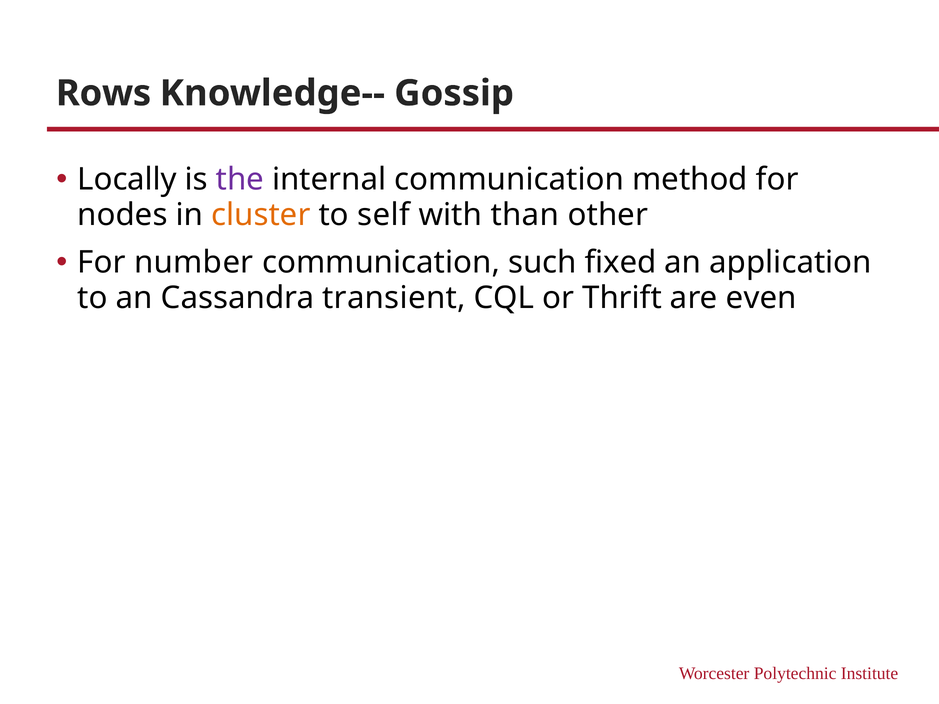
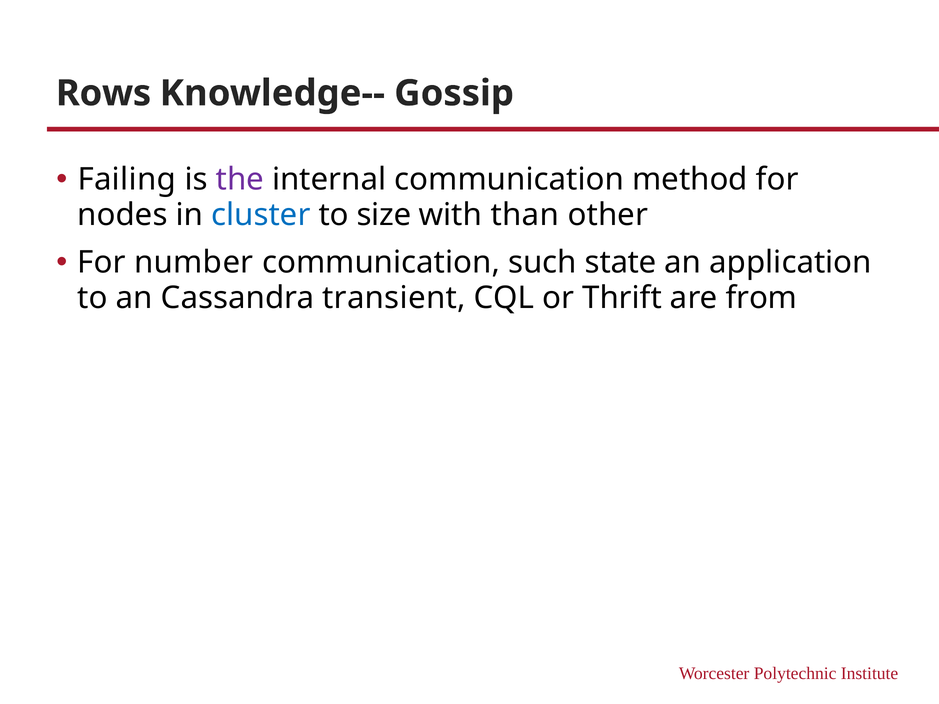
Locally: Locally -> Failing
cluster colour: orange -> blue
self: self -> size
fixed: fixed -> state
even: even -> from
